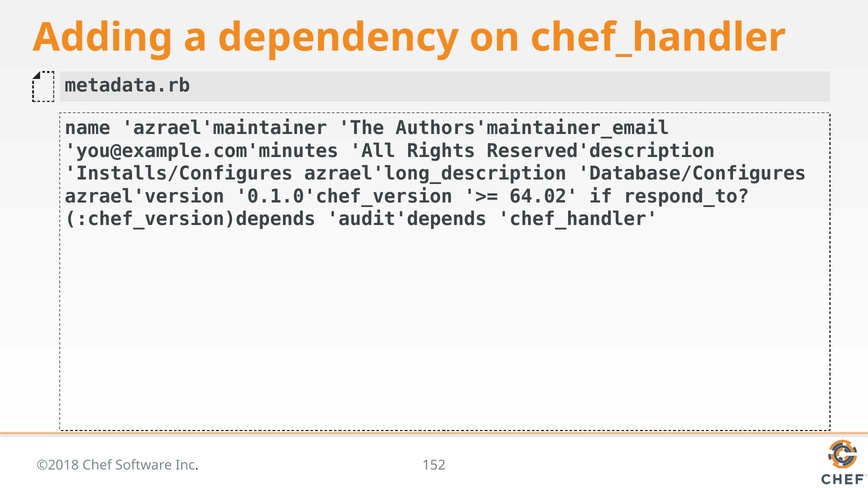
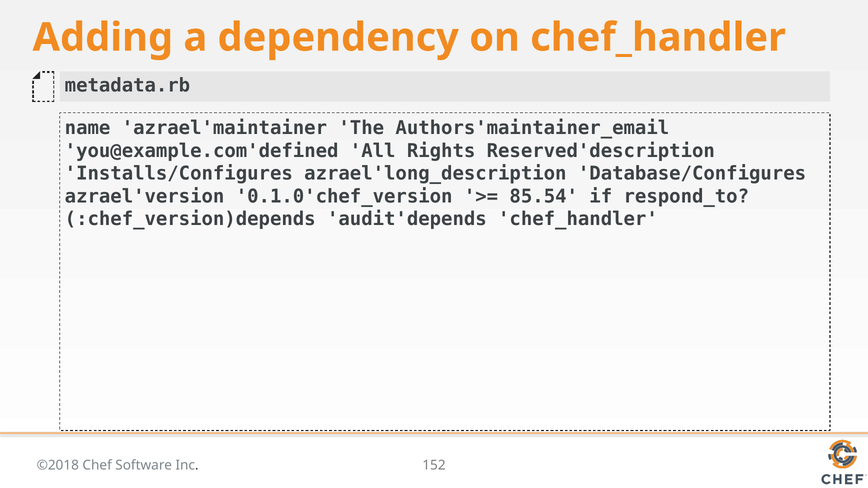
you@example.com'minutes: you@example.com'minutes -> you@example.com'defined
64.02: 64.02 -> 85.54
